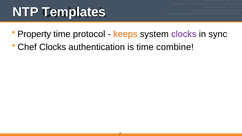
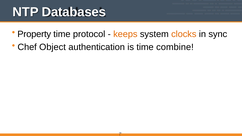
Templates: Templates -> Databases
clocks at (184, 34) colour: purple -> orange
Chef Clocks: Clocks -> Object
